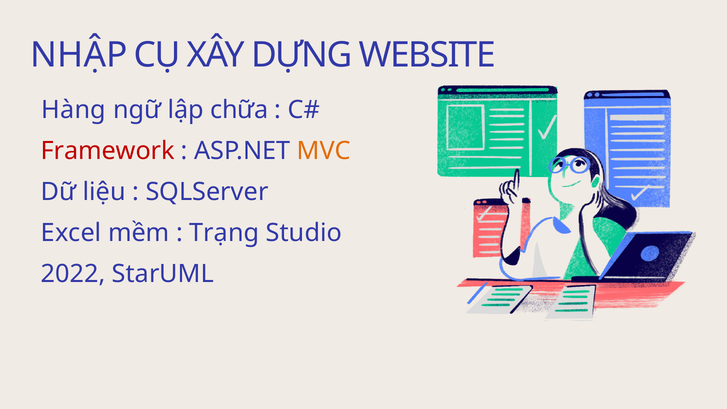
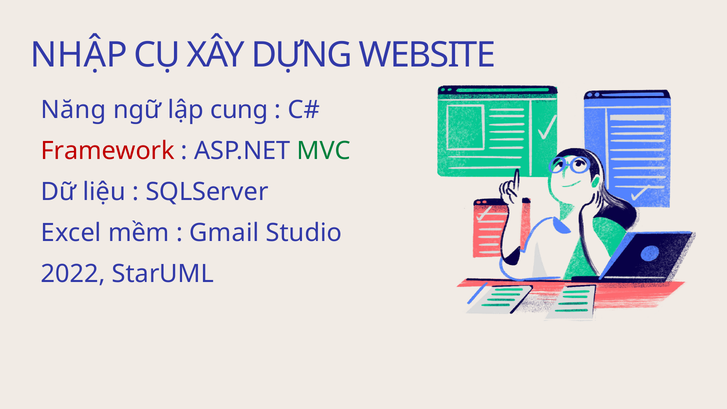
Hàng: Hàng -> Năng
chữa: chữa -> cung
MVC colour: orange -> green
Trạng: Trạng -> Gmail
